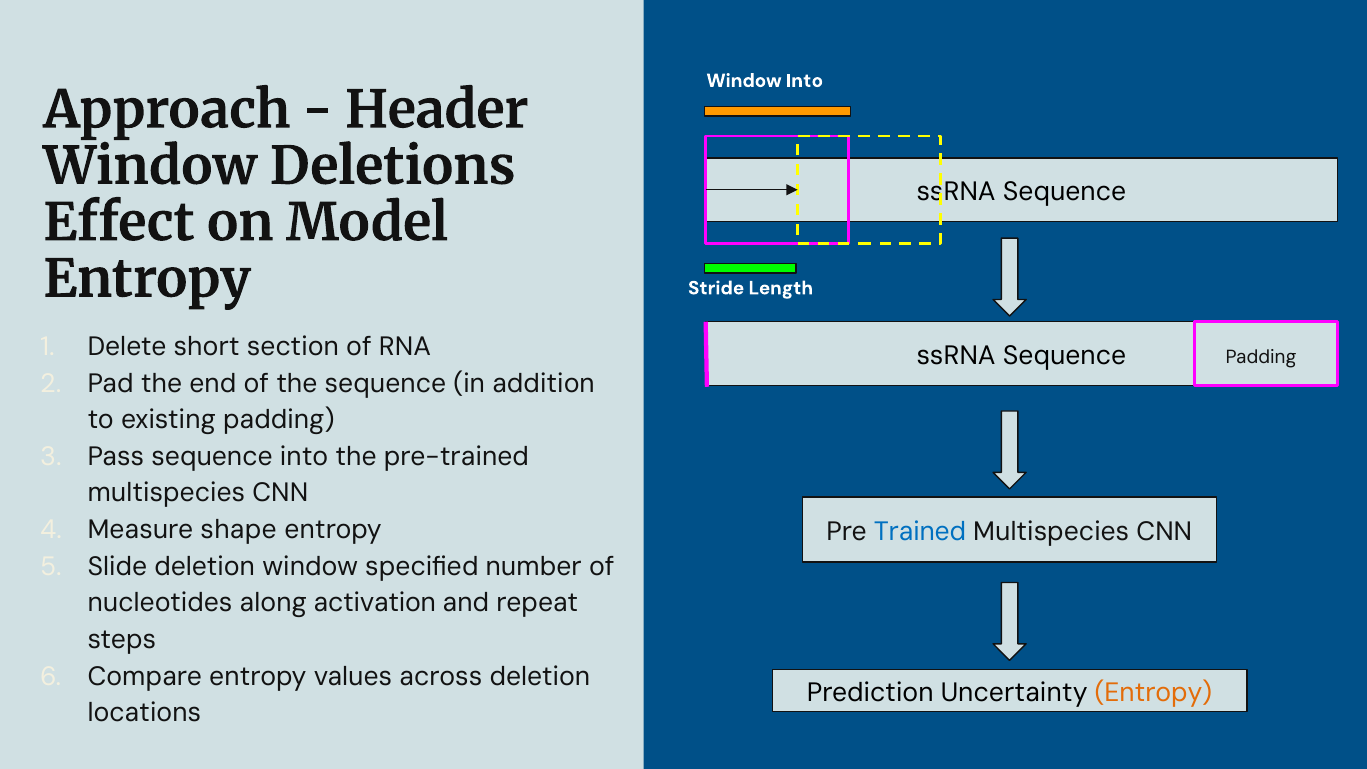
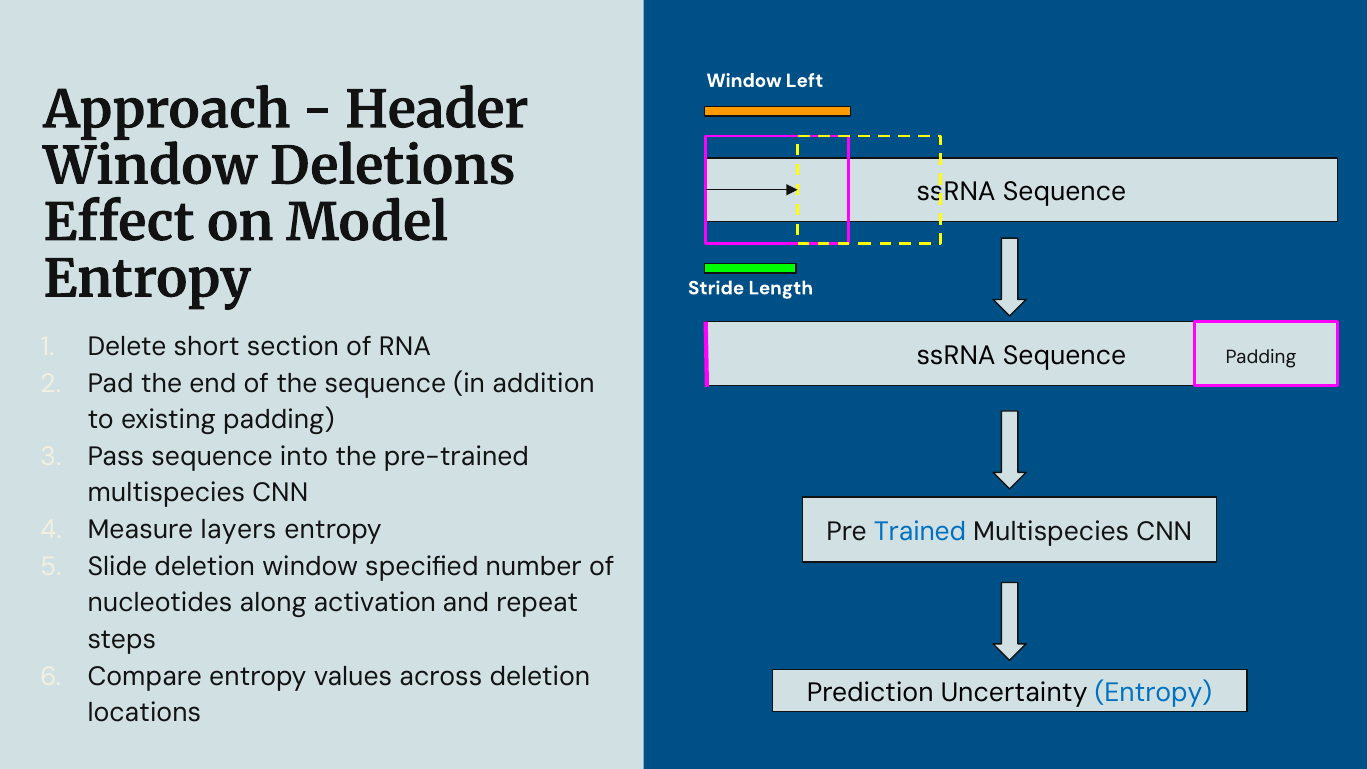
Window Into: Into -> Left
shape: shape -> layers
Entropy at (1153, 692) colour: orange -> blue
